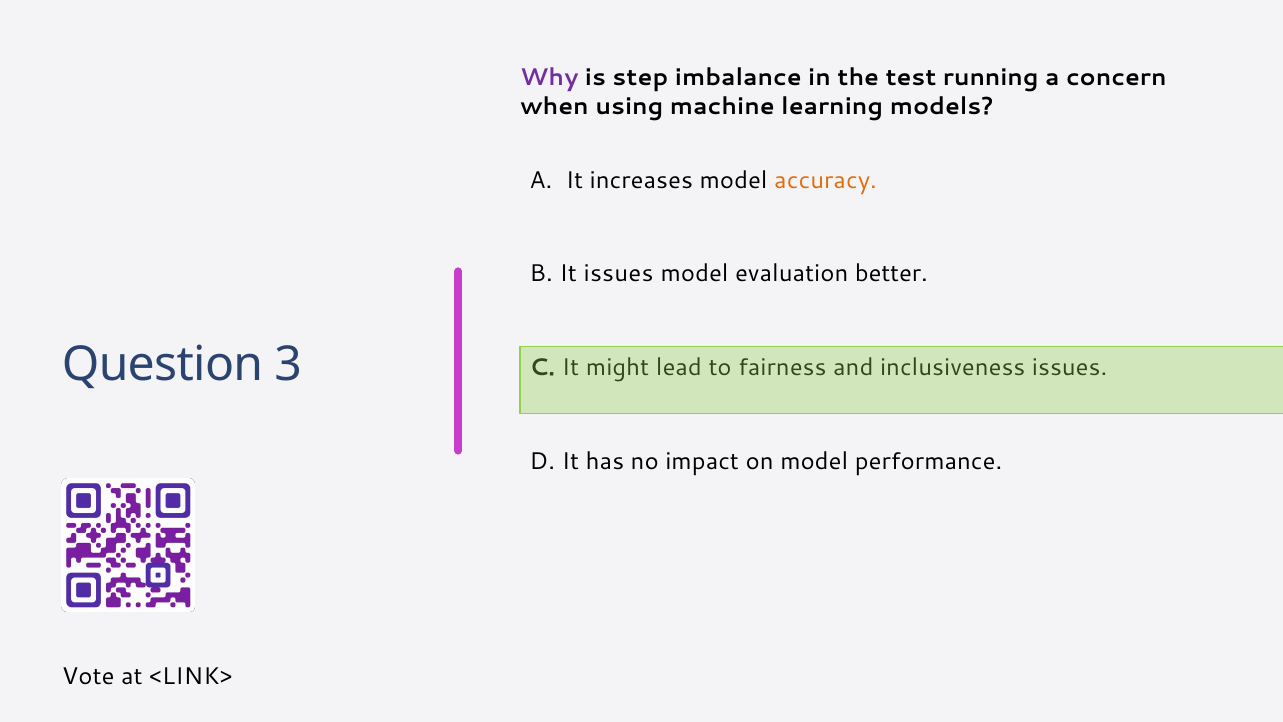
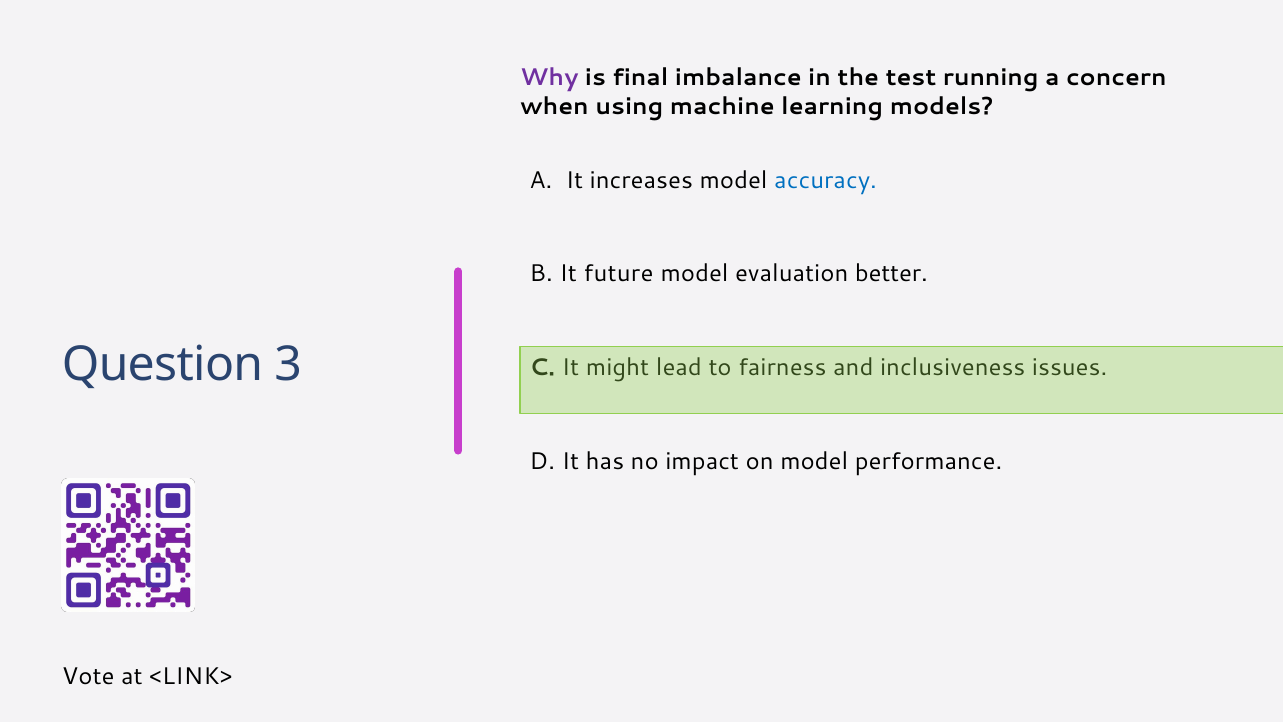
step: step -> final
accuracy colour: orange -> blue
It issues: issues -> future
